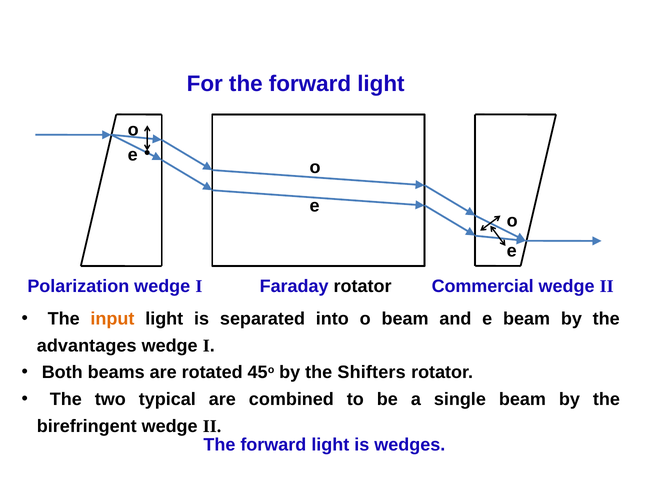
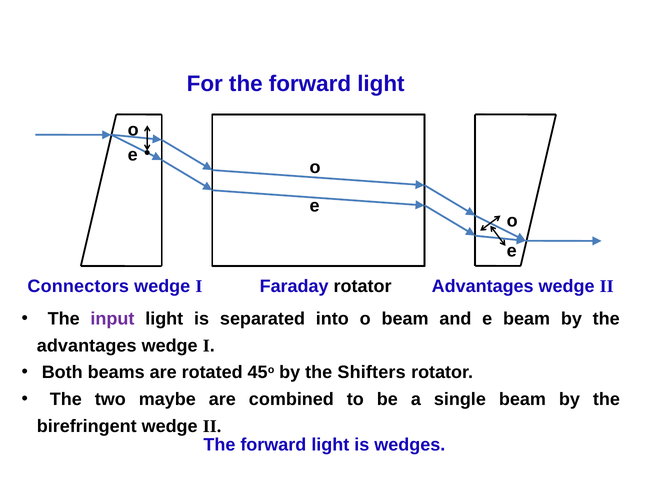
Polarization: Polarization -> Connectors
I Commercial: Commercial -> Advantages
input colour: orange -> purple
typical: typical -> maybe
